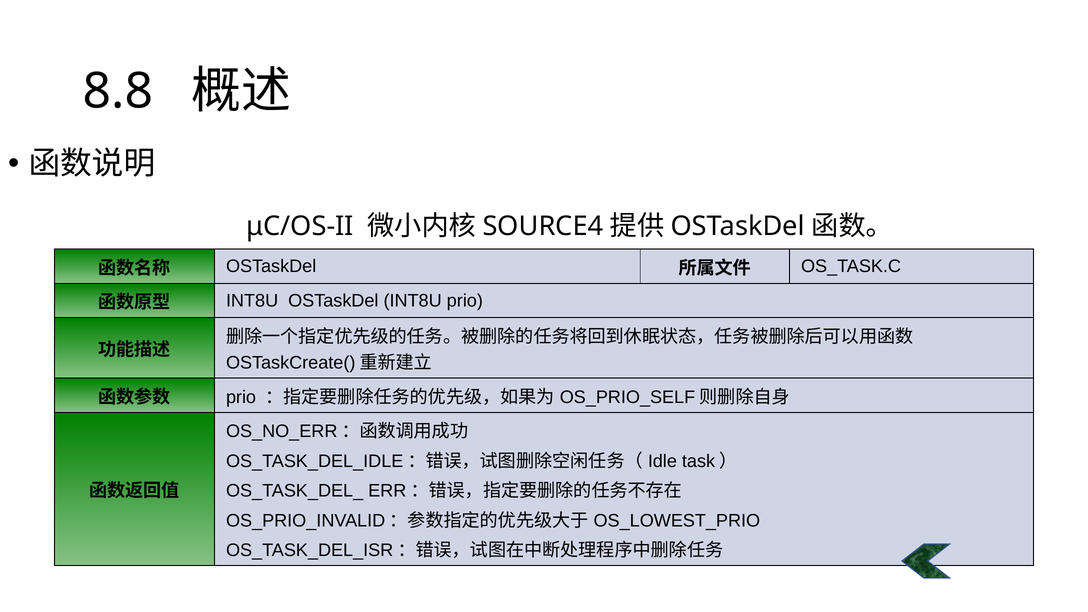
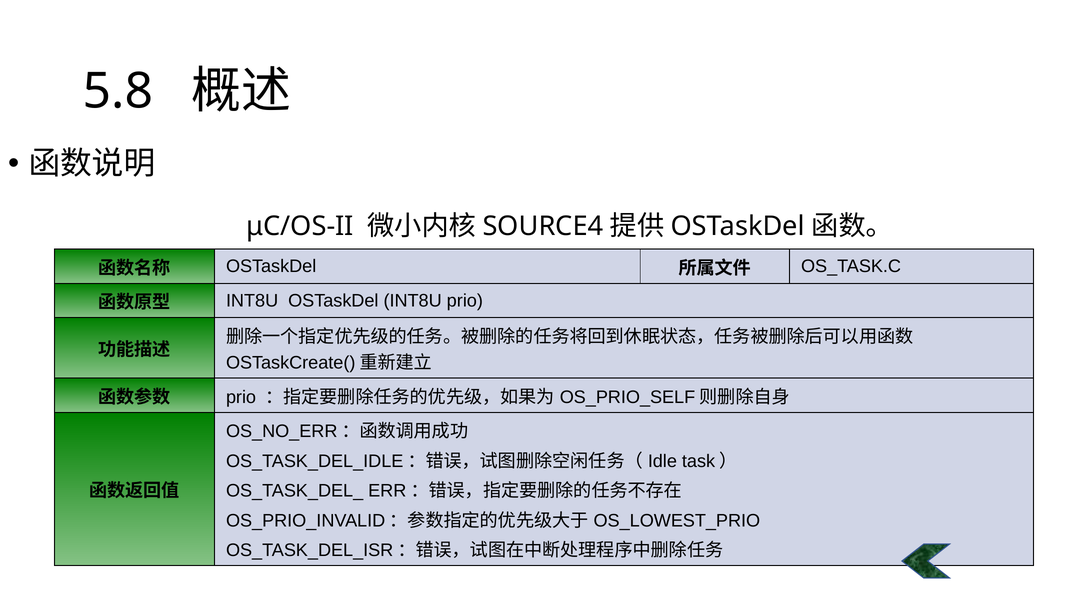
8.8: 8.8 -> 5.8
